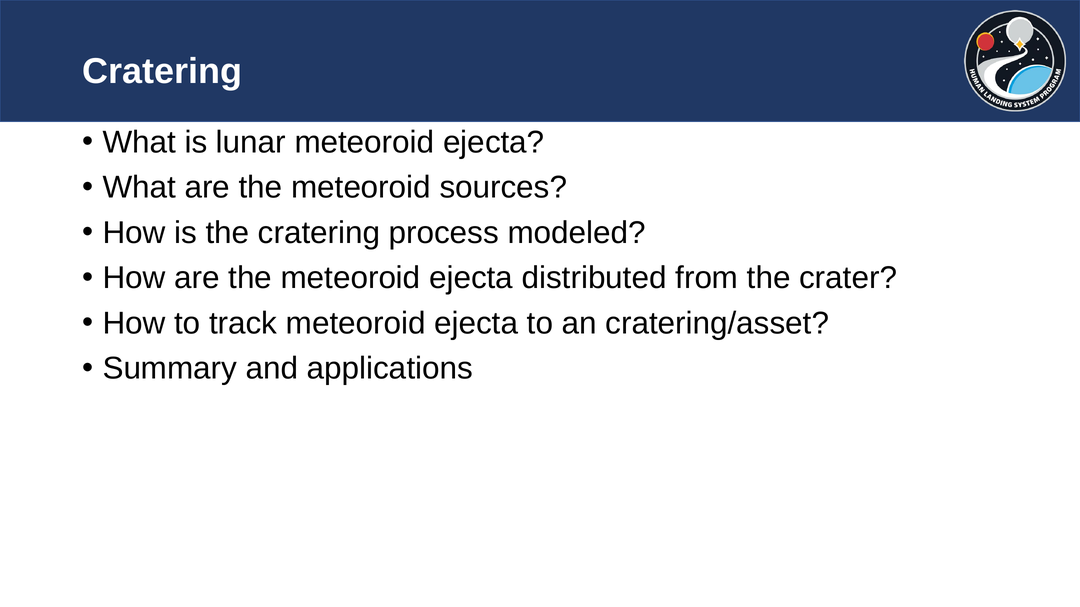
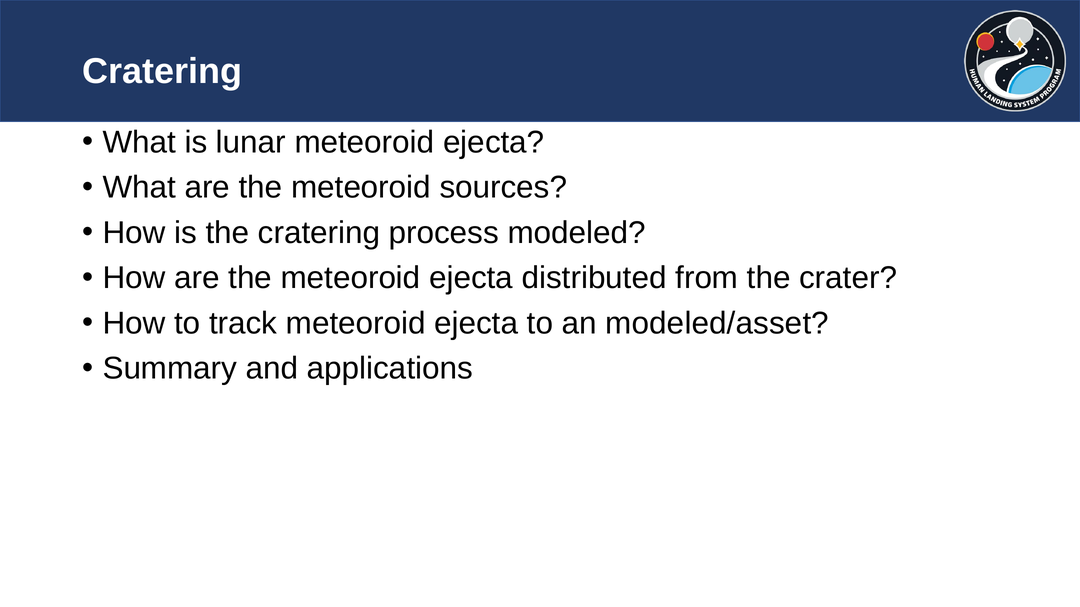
cratering/asset: cratering/asset -> modeled/asset
